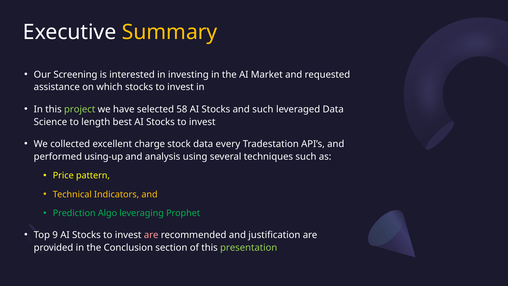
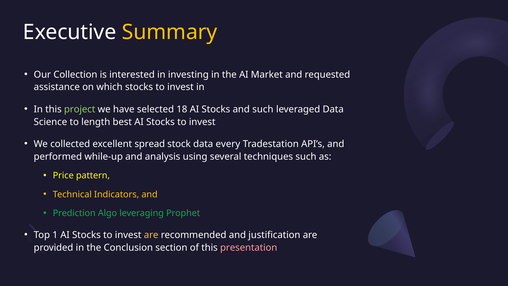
Screening: Screening -> Collection
58: 58 -> 18
charge: charge -> spread
using-up: using-up -> while-up
9: 9 -> 1
are at (151, 235) colour: pink -> yellow
presentation colour: light green -> pink
